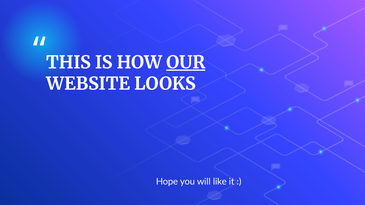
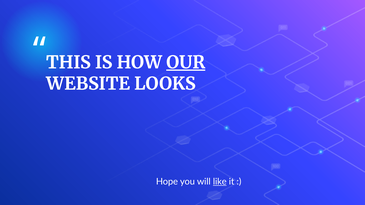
like underline: none -> present
